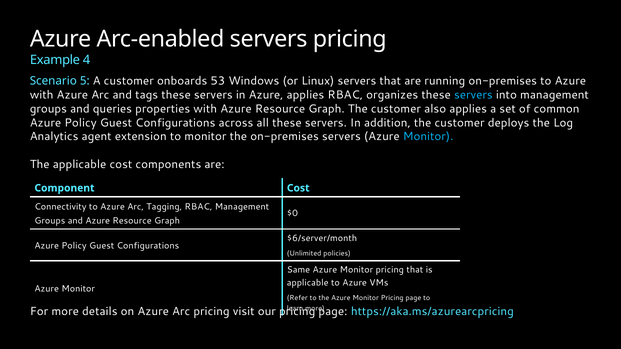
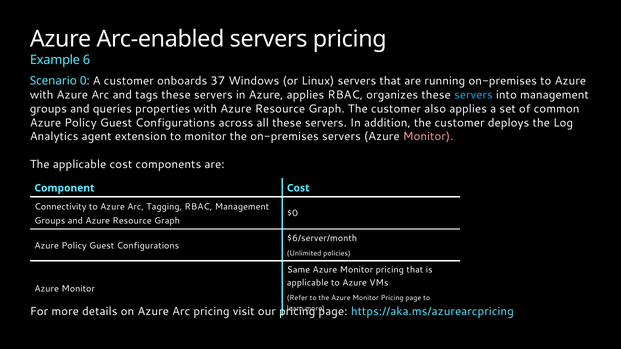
4: 4 -> 6
5: 5 -> 0
53: 53 -> 37
Monitor at (428, 137) colour: light blue -> pink
